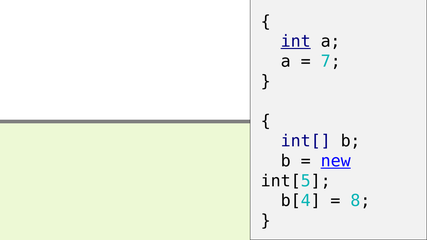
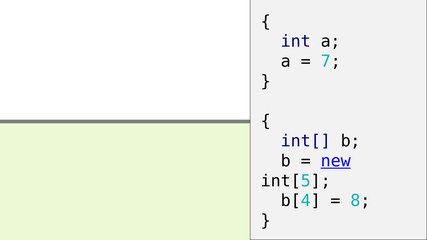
int underline: present -> none
